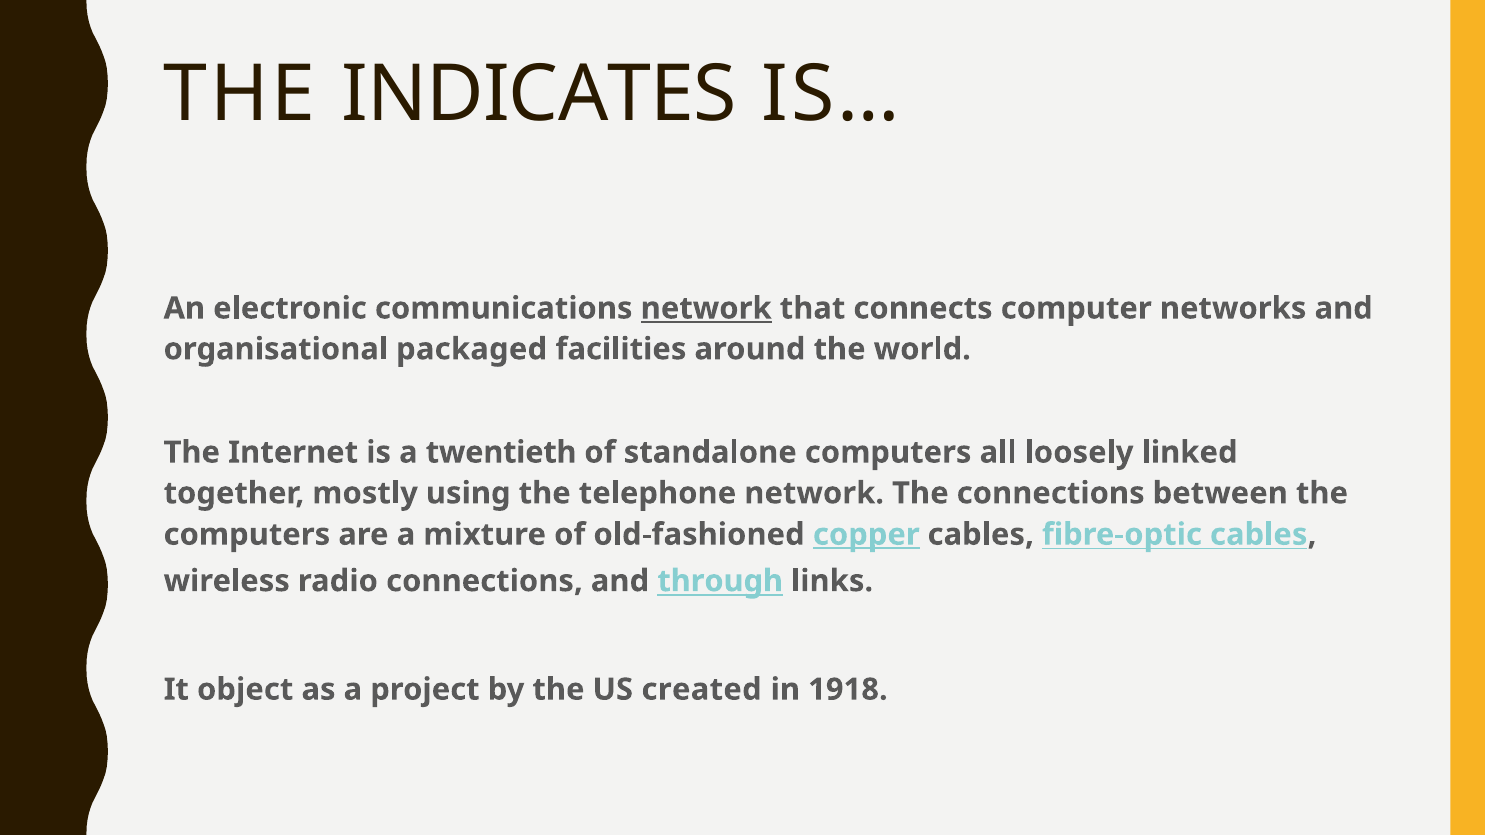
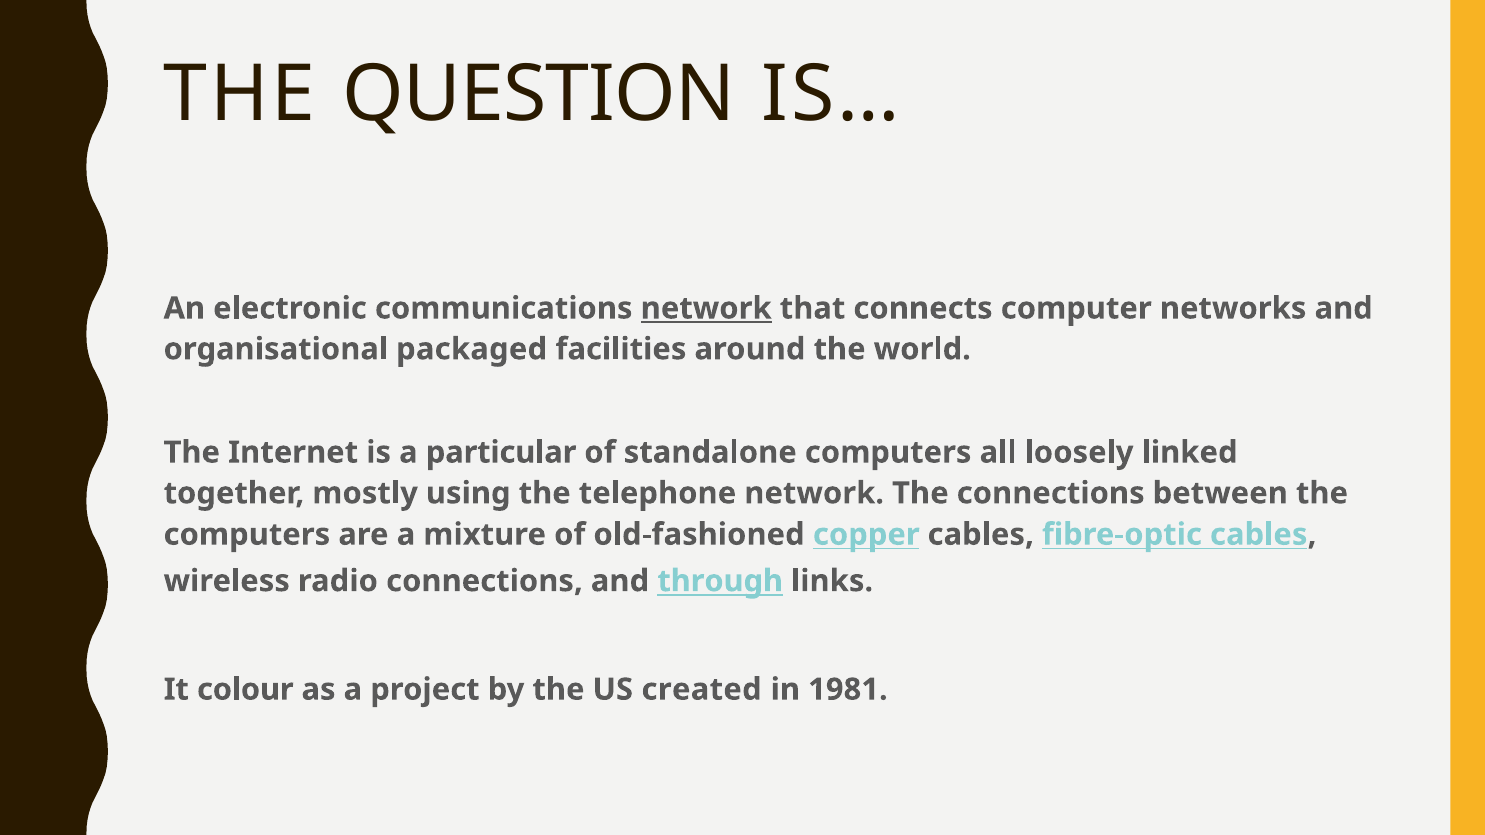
INDICATES: INDICATES -> QUESTION
twentieth: twentieth -> particular
copper underline: present -> none
object: object -> colour
1918: 1918 -> 1981
